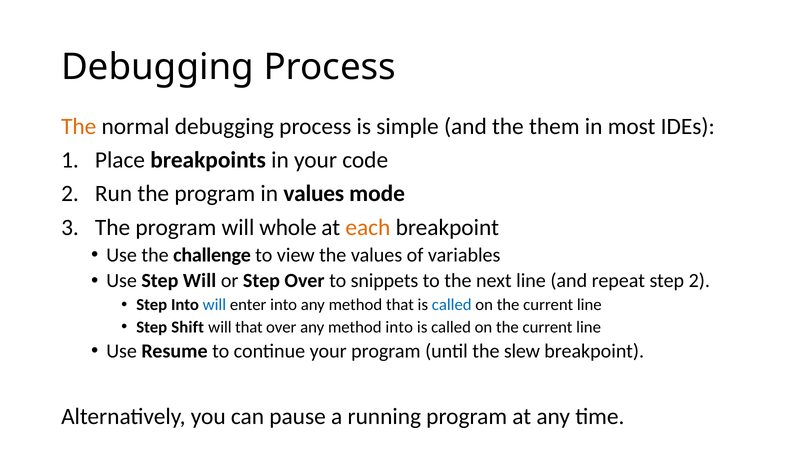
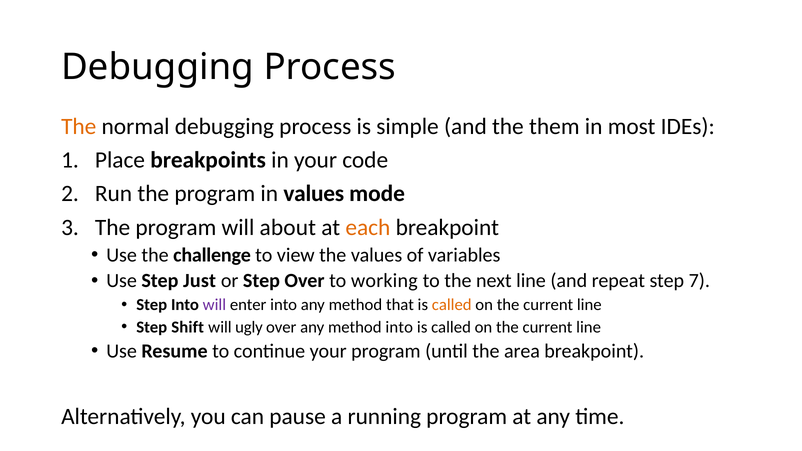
whole: whole -> about
Step Will: Will -> Just
snippets: snippets -> working
step 2: 2 -> 7
will at (214, 305) colour: blue -> purple
called at (452, 305) colour: blue -> orange
will that: that -> ugly
slew: slew -> area
